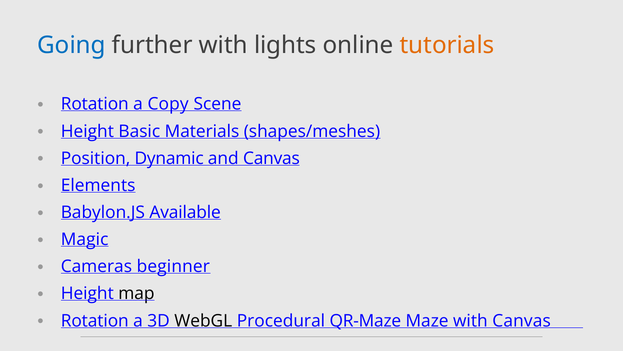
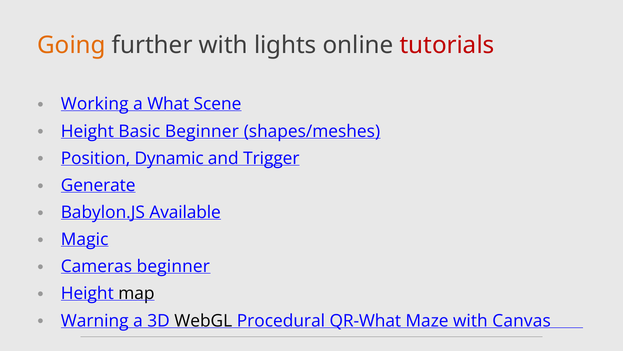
Going colour: blue -> orange
tutorials colour: orange -> red
Rotation at (95, 104): Rotation -> Working
Copy: Copy -> What
Basic Materials: Materials -> Beginner
and Canvas: Canvas -> Trigger
Elements: Elements -> Generate
Rotation at (95, 320): Rotation -> Warning
QR-Maze: QR-Maze -> QR-What
